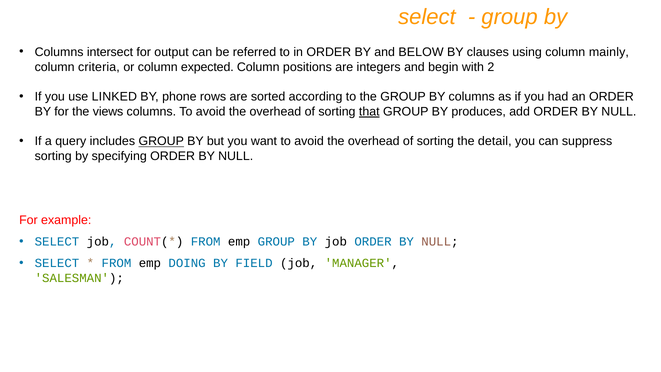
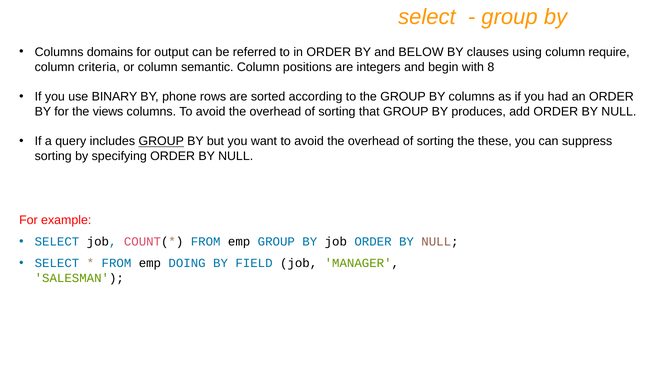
intersect: intersect -> domains
mainly: mainly -> require
expected: expected -> semantic
2: 2 -> 8
LINKED: LINKED -> BINARY
that underline: present -> none
detail: detail -> these
